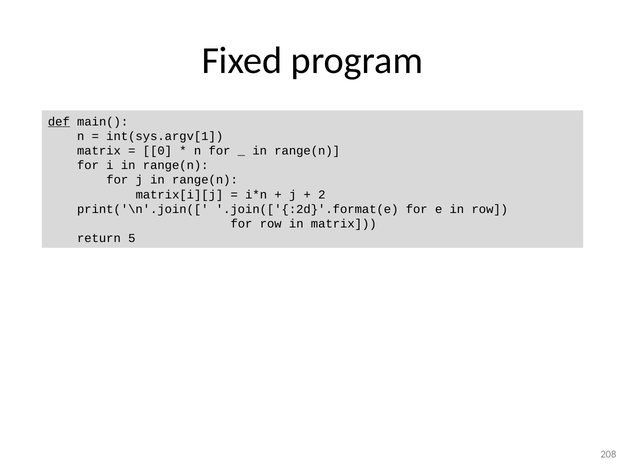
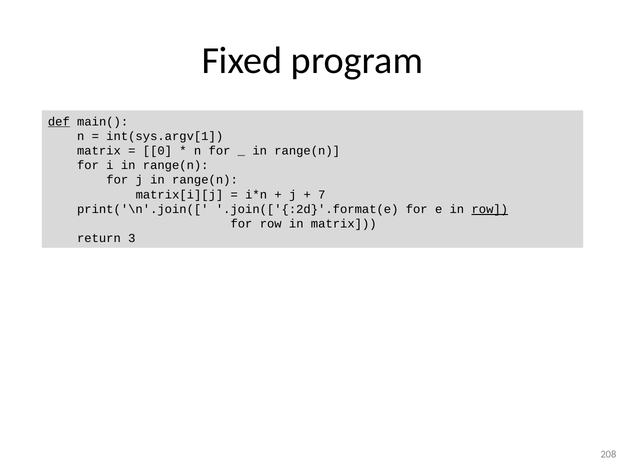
2: 2 -> 7
row at (490, 209) underline: none -> present
5: 5 -> 3
